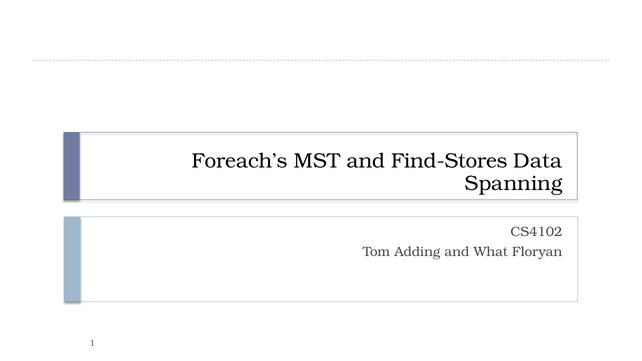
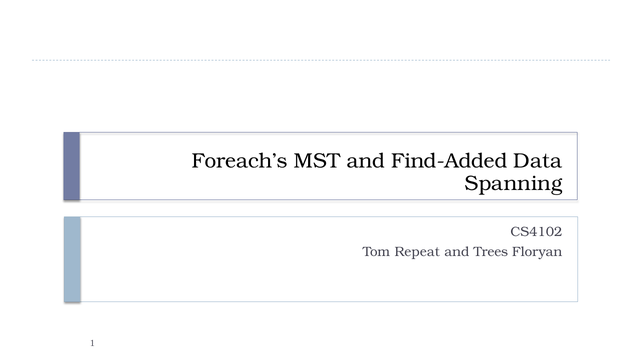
Find-Stores: Find-Stores -> Find-Added
Adding: Adding -> Repeat
What: What -> Trees
